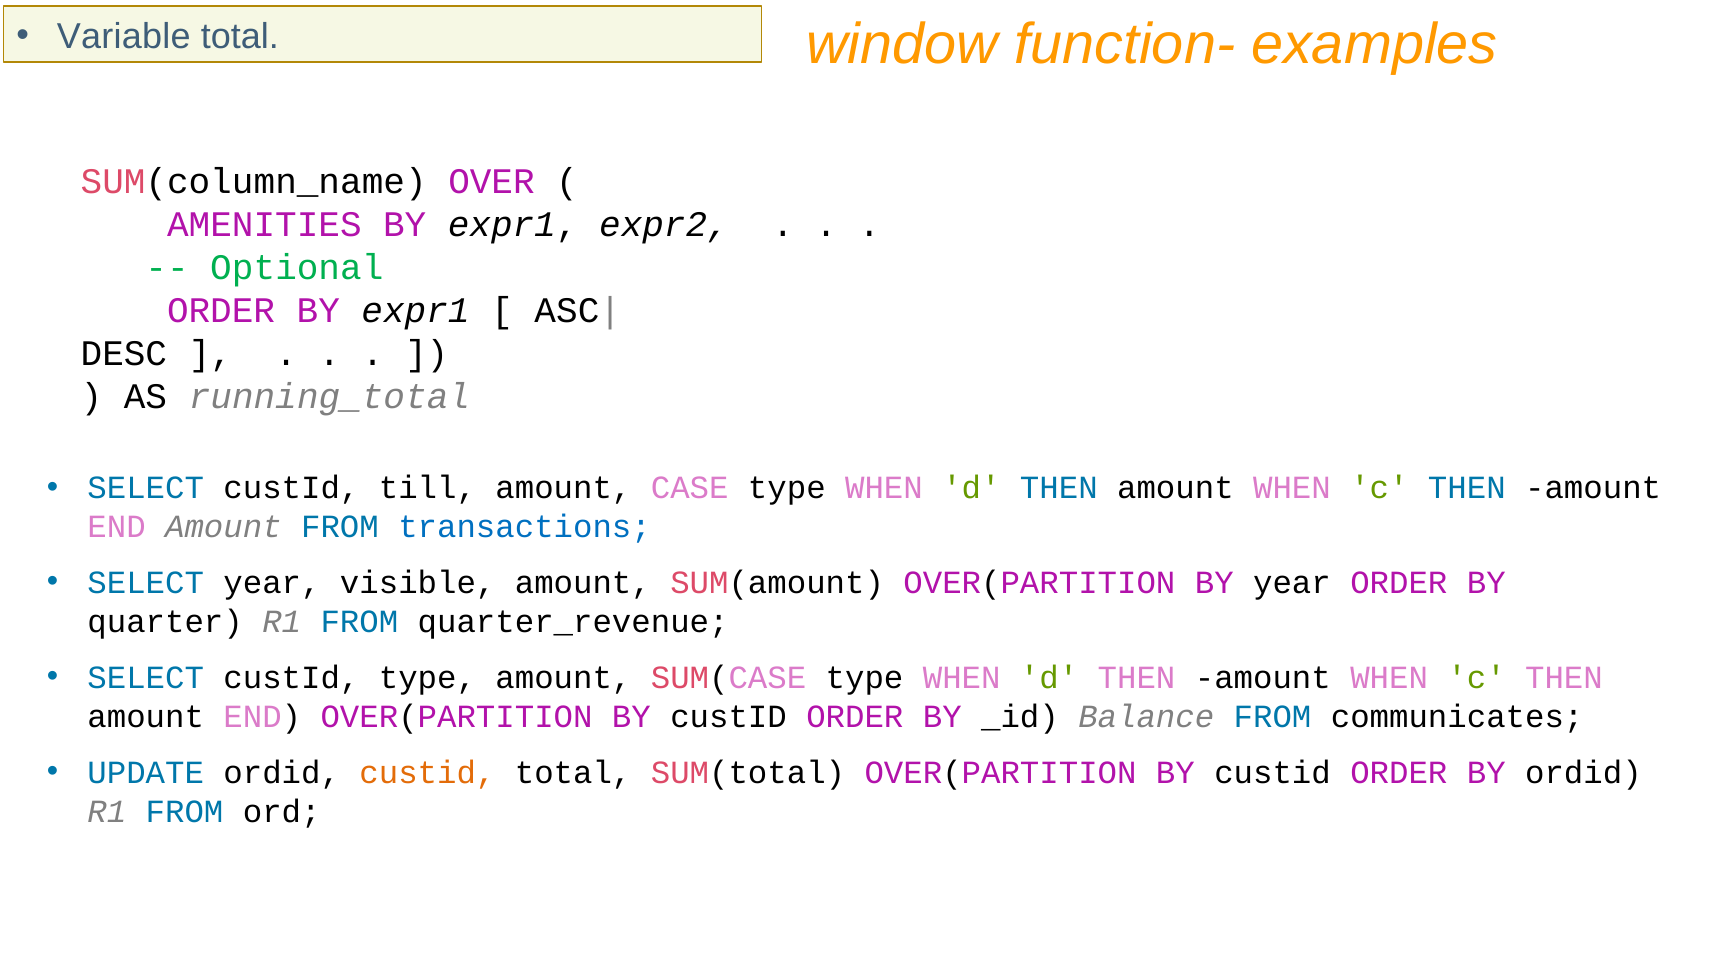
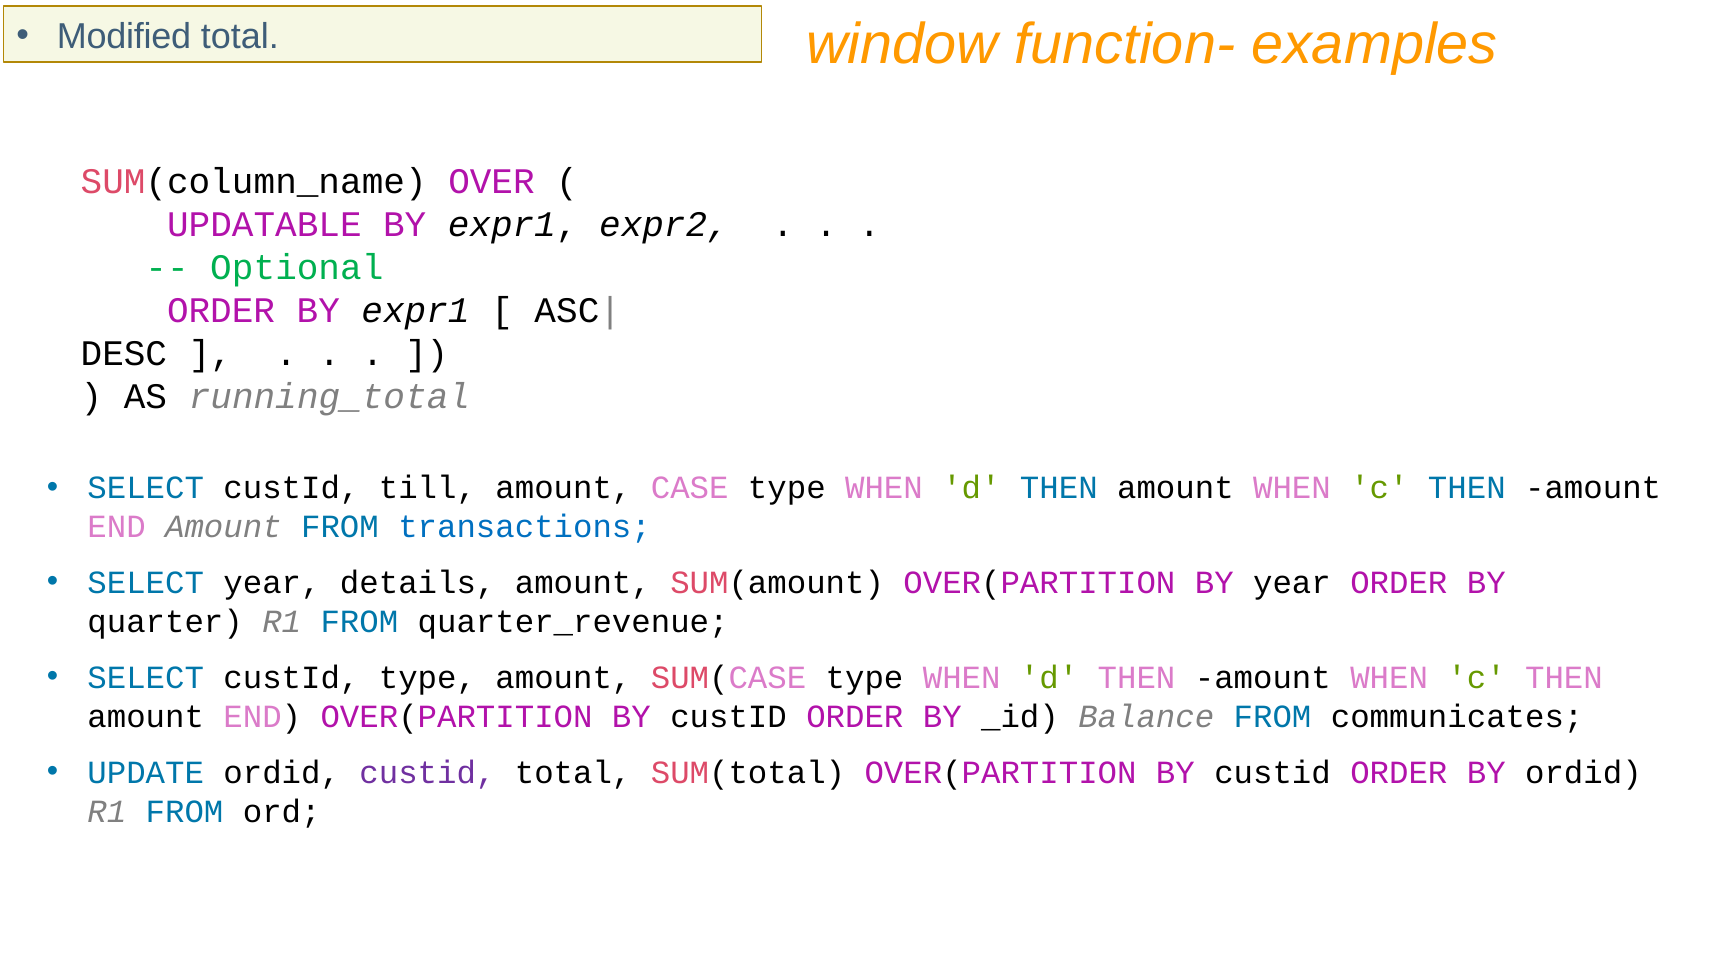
Variable: Variable -> Modified
AMENITIES: AMENITIES -> UPDATABLE
visible: visible -> details
custid at (427, 773) colour: orange -> purple
